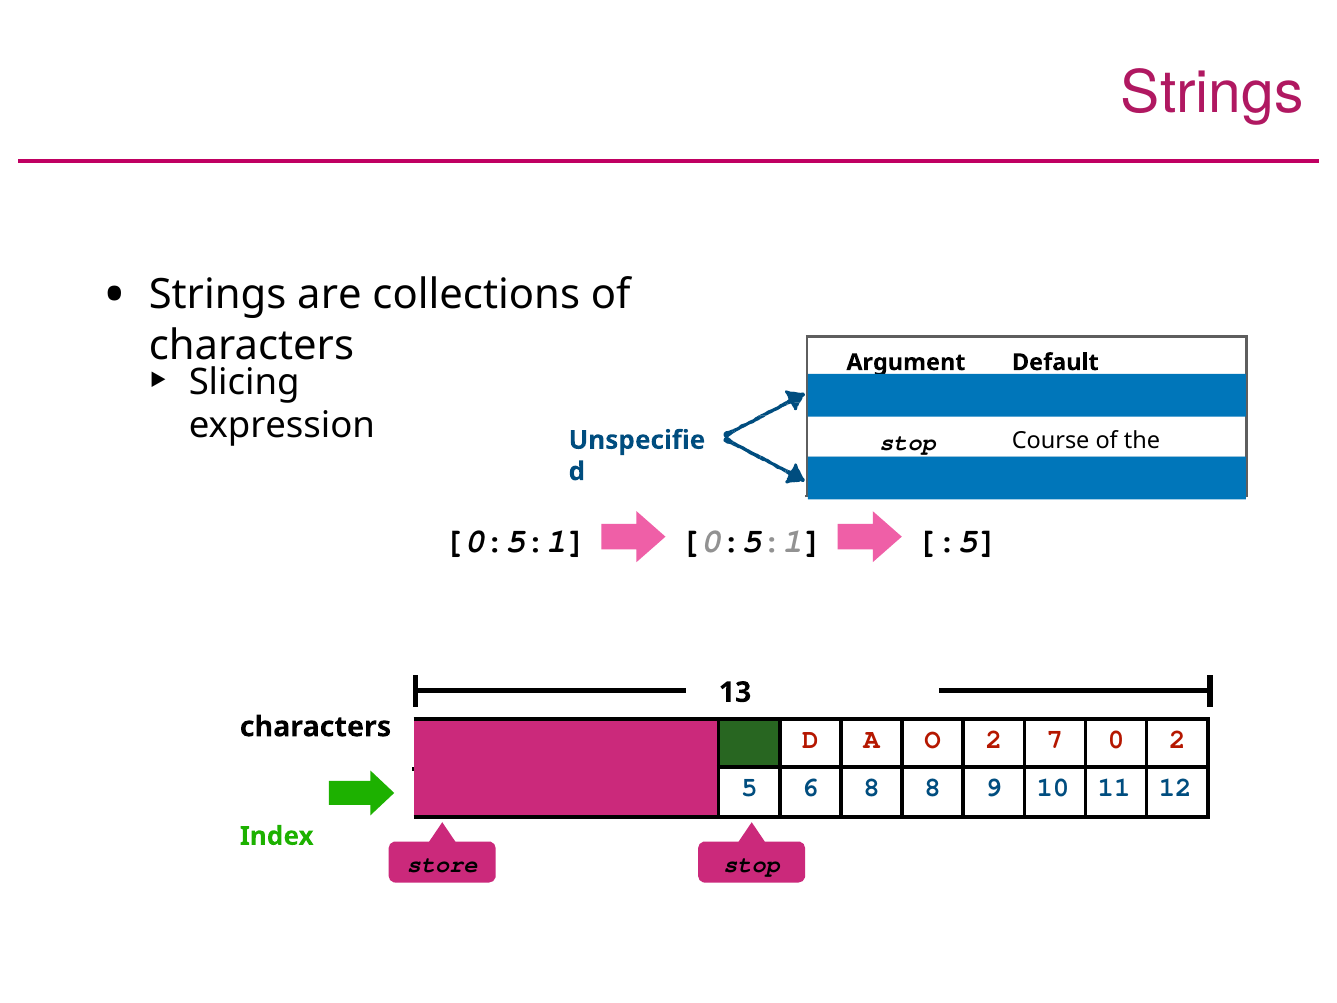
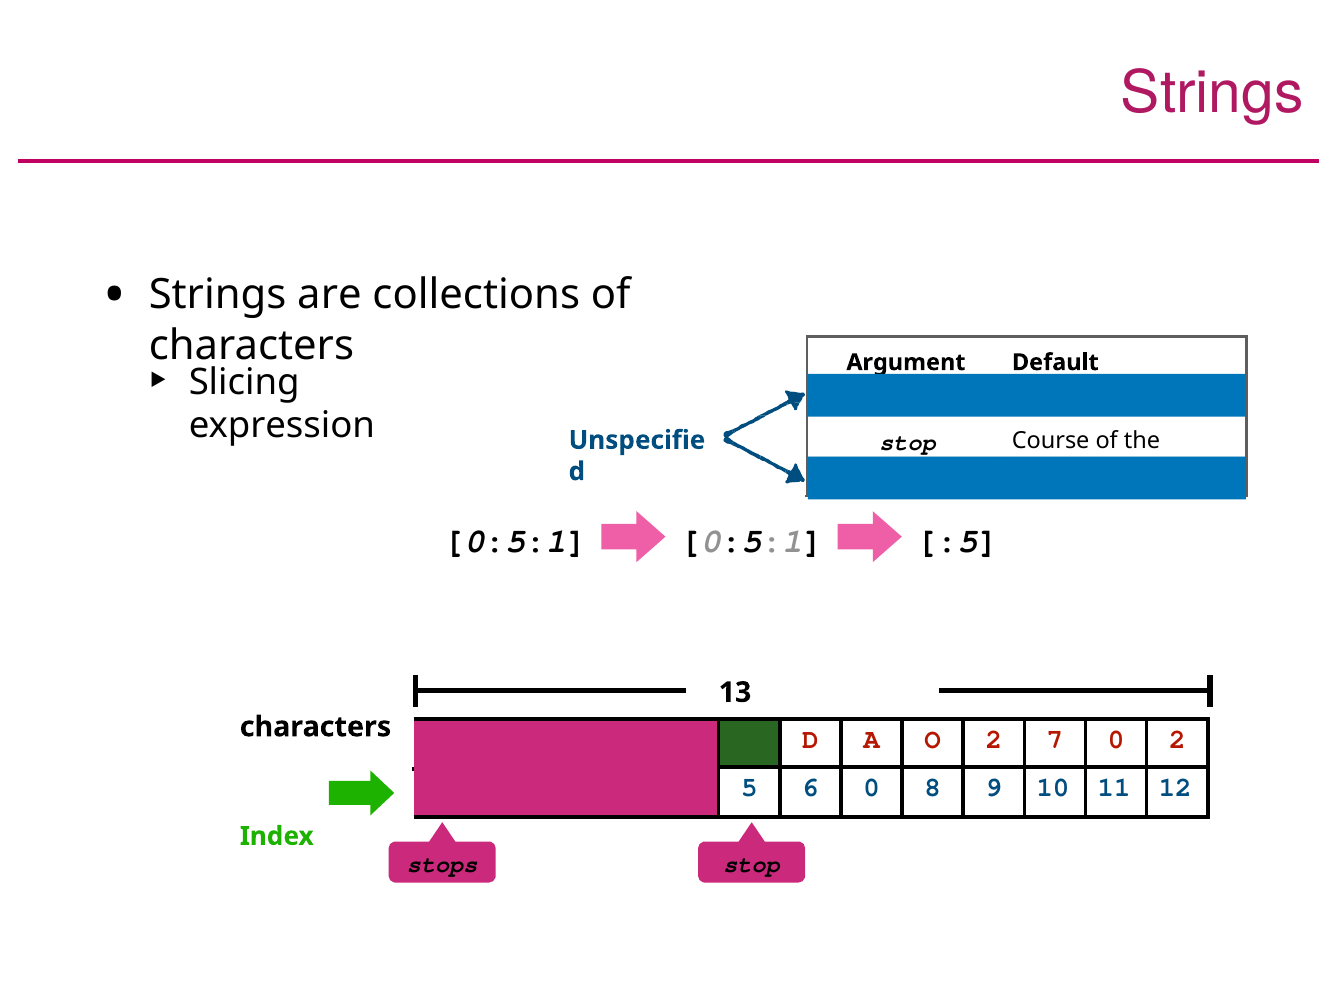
6 8: 8 -> 0
store: store -> stops
